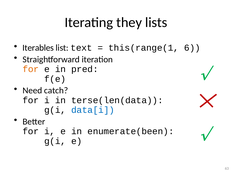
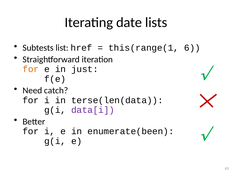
they: they -> date
Iterables: Iterables -> Subtests
text: text -> href
pred: pred -> just
data[i colour: blue -> purple
